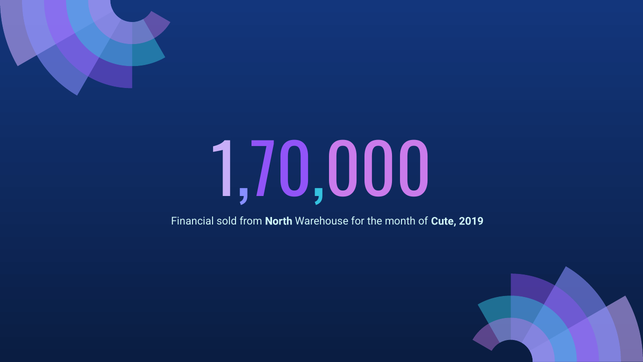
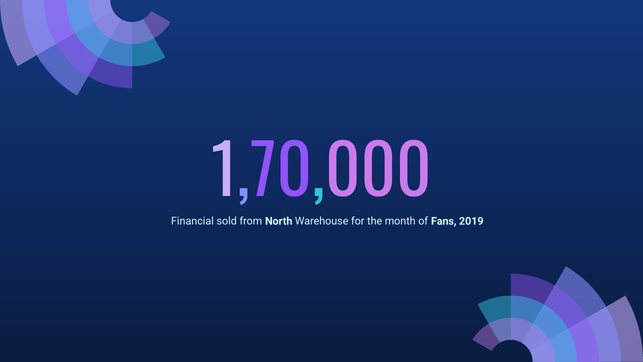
Cute: Cute -> Fans
